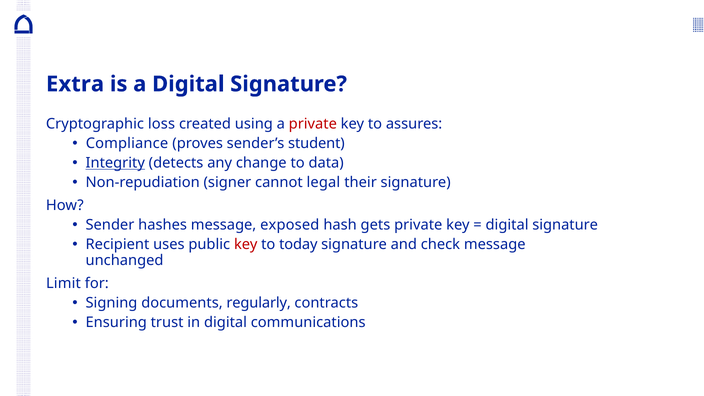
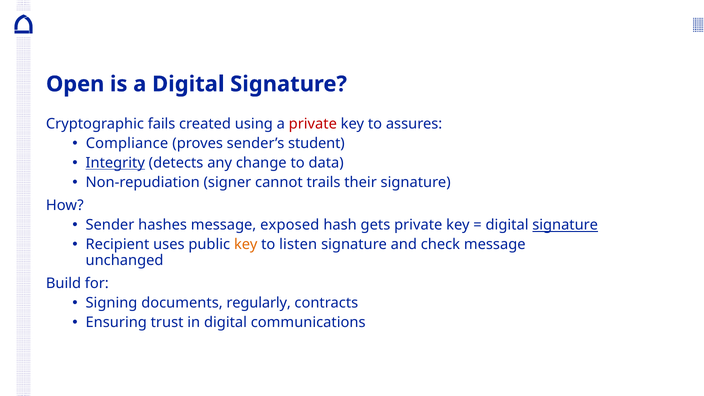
Extra: Extra -> Open
loss: loss -> fails
legal: legal -> trails
signature at (565, 225) underline: none -> present
key at (246, 245) colour: red -> orange
today: today -> listen
Limit: Limit -> Build
